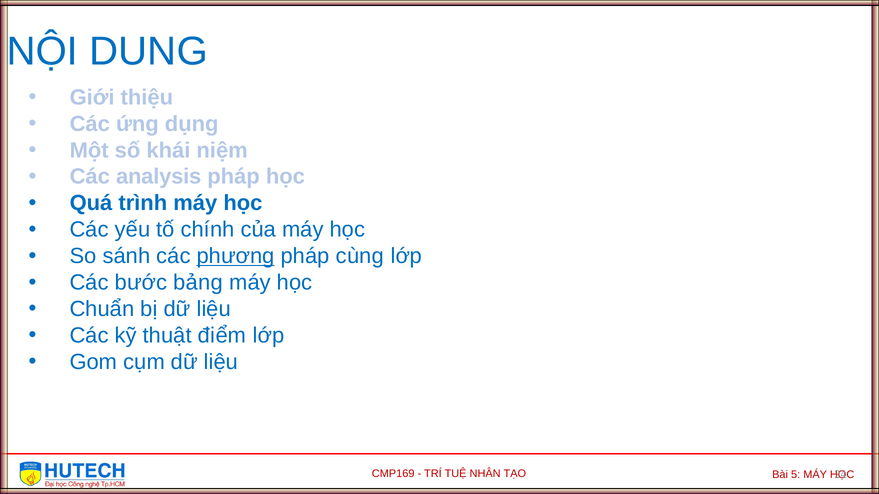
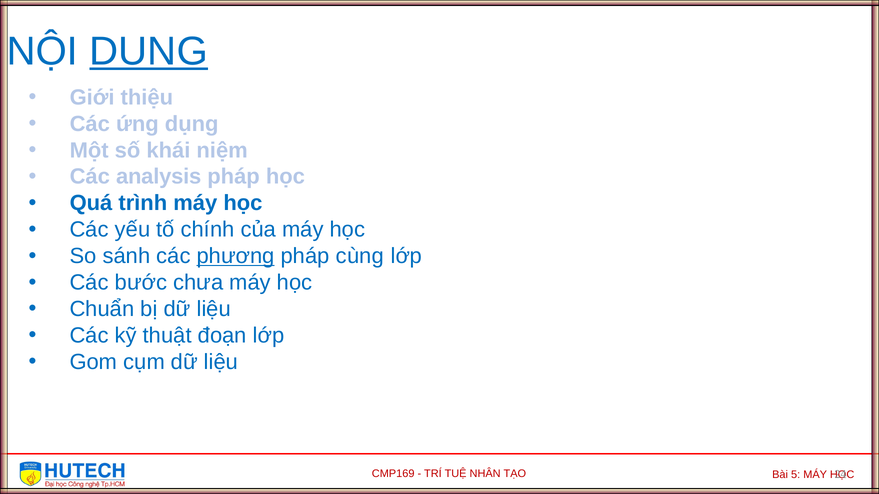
DUNG underline: none -> present
bảng: bảng -> chưa
điểm: điểm -> đoạn
